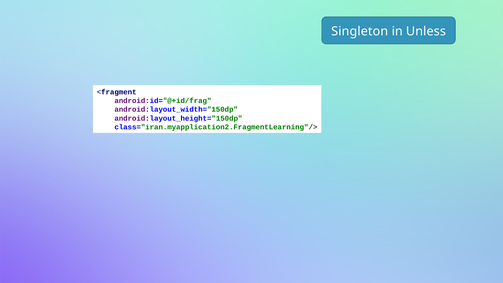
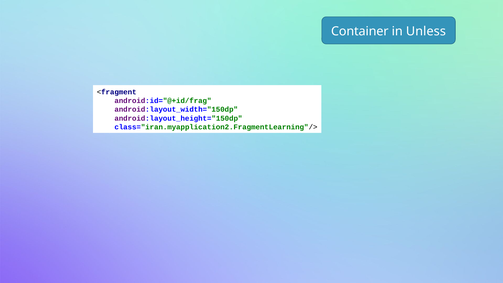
Singleton: Singleton -> Container
